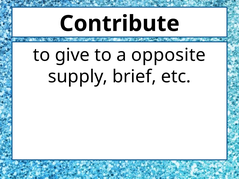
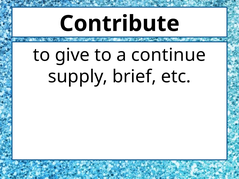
opposite: opposite -> continue
